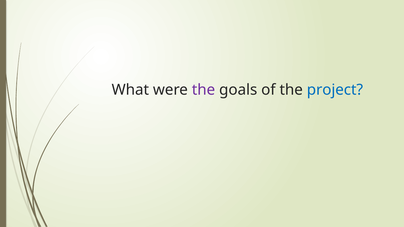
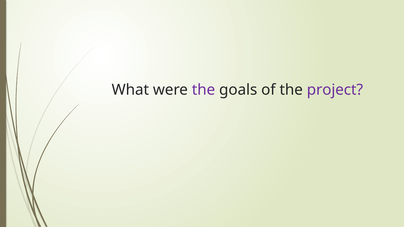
project colour: blue -> purple
